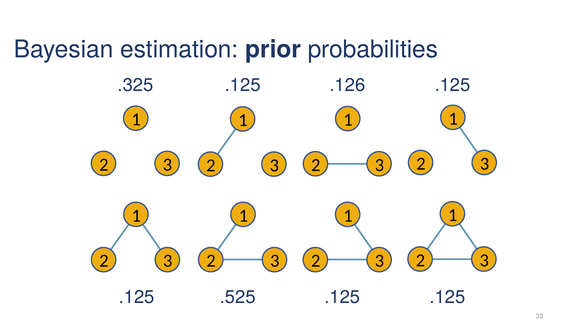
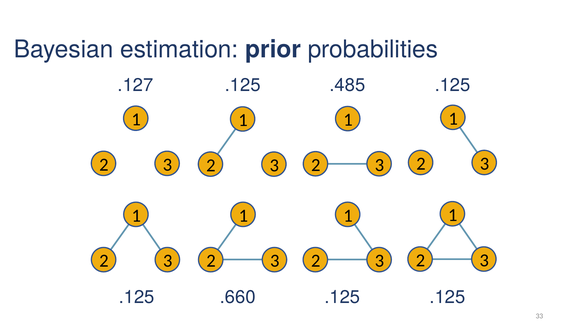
.325: .325 -> .127
.126: .126 -> .485
.525: .525 -> .660
